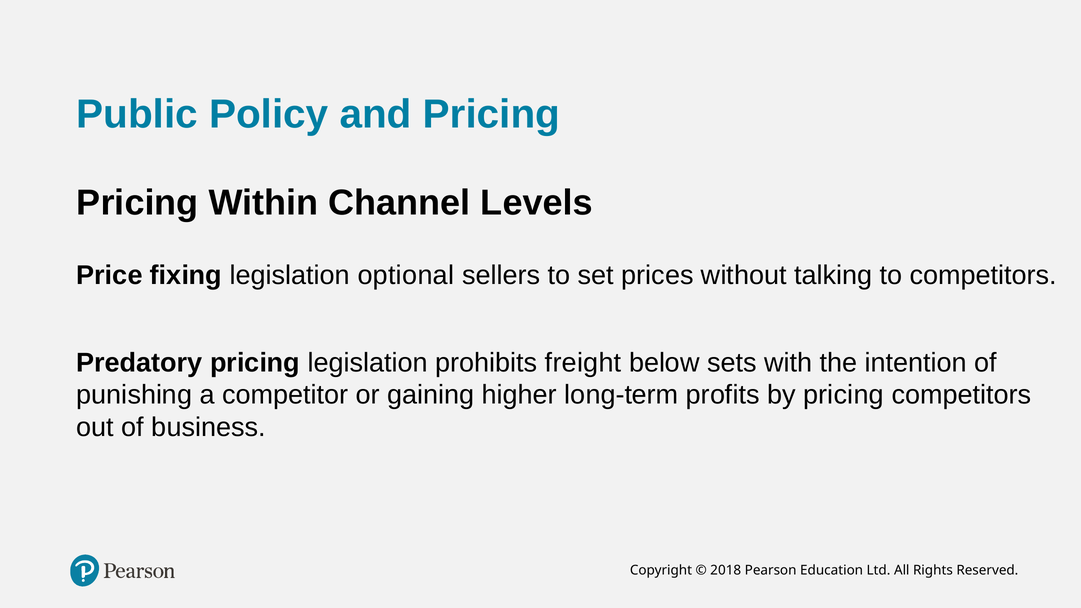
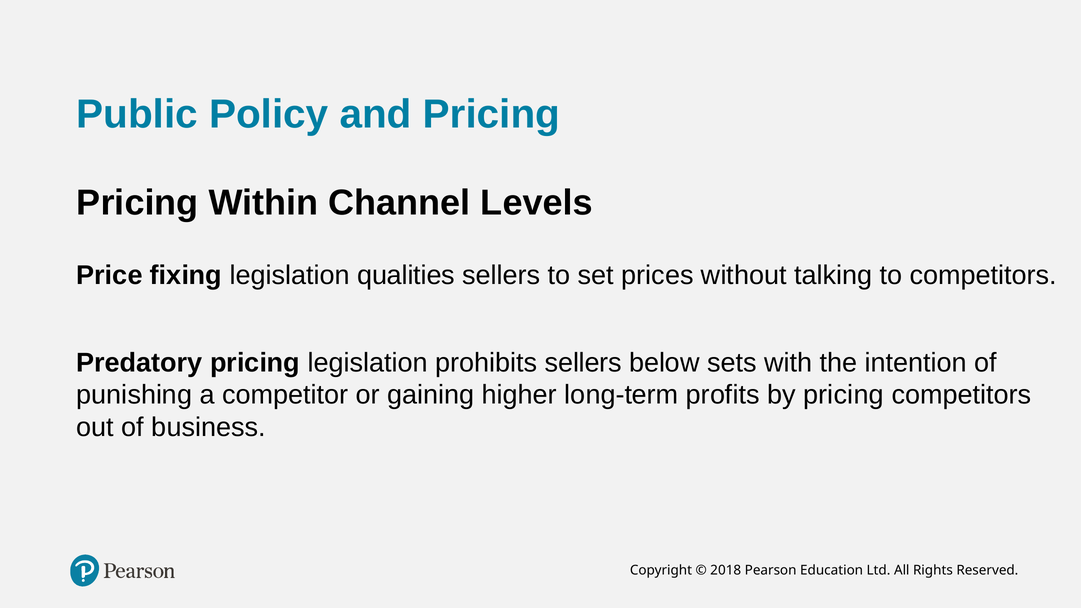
optional: optional -> qualities
prohibits freight: freight -> sellers
